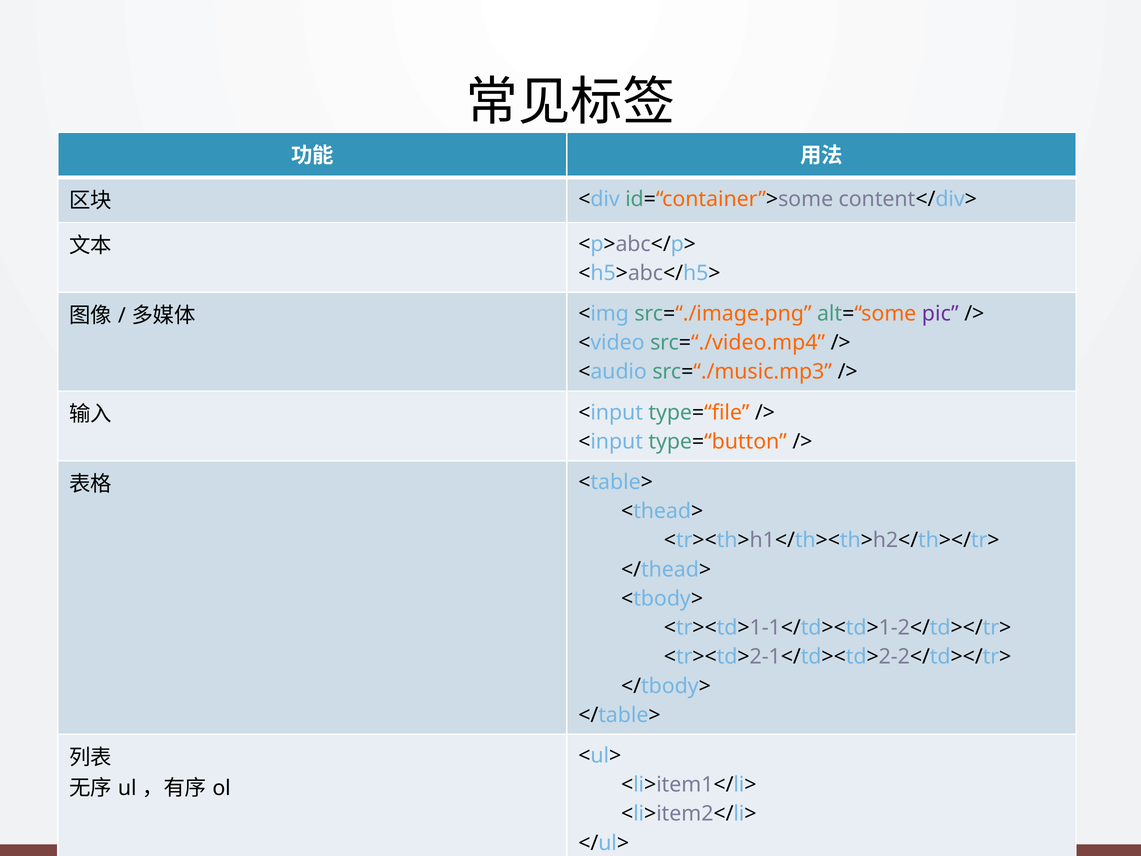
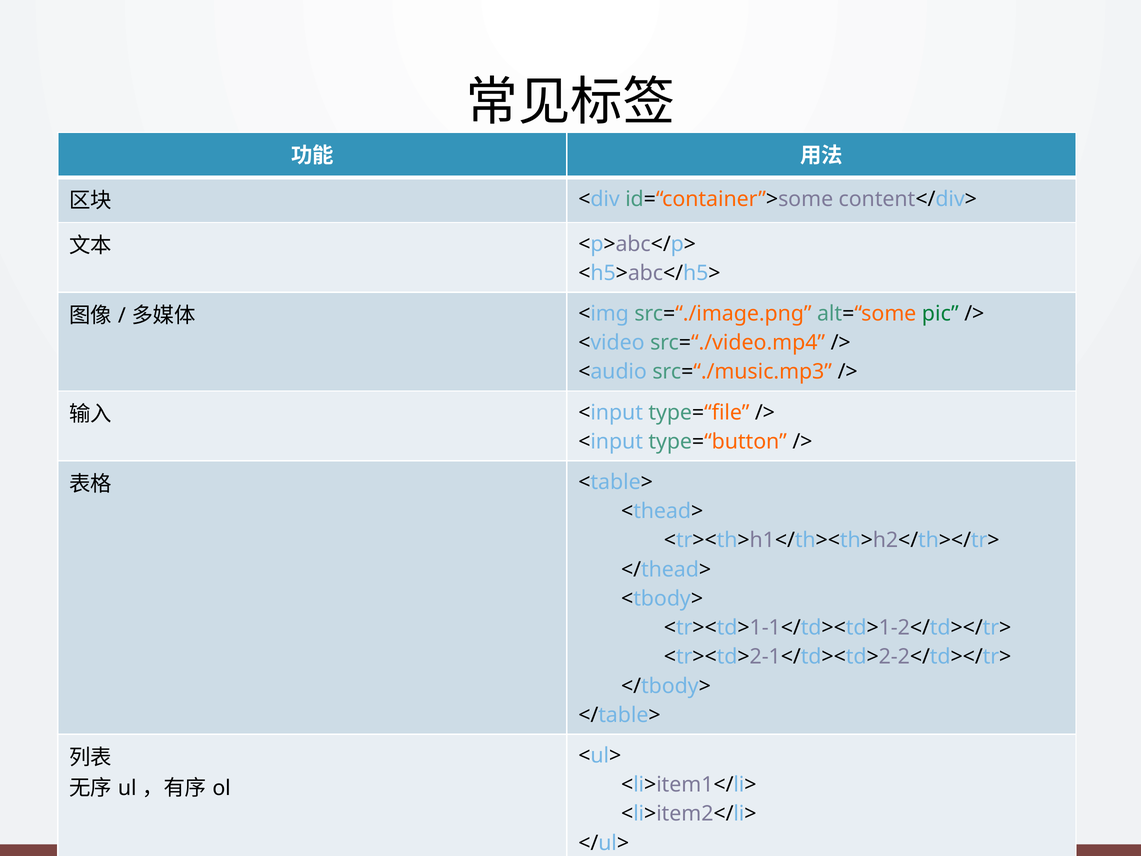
pic colour: purple -> green
